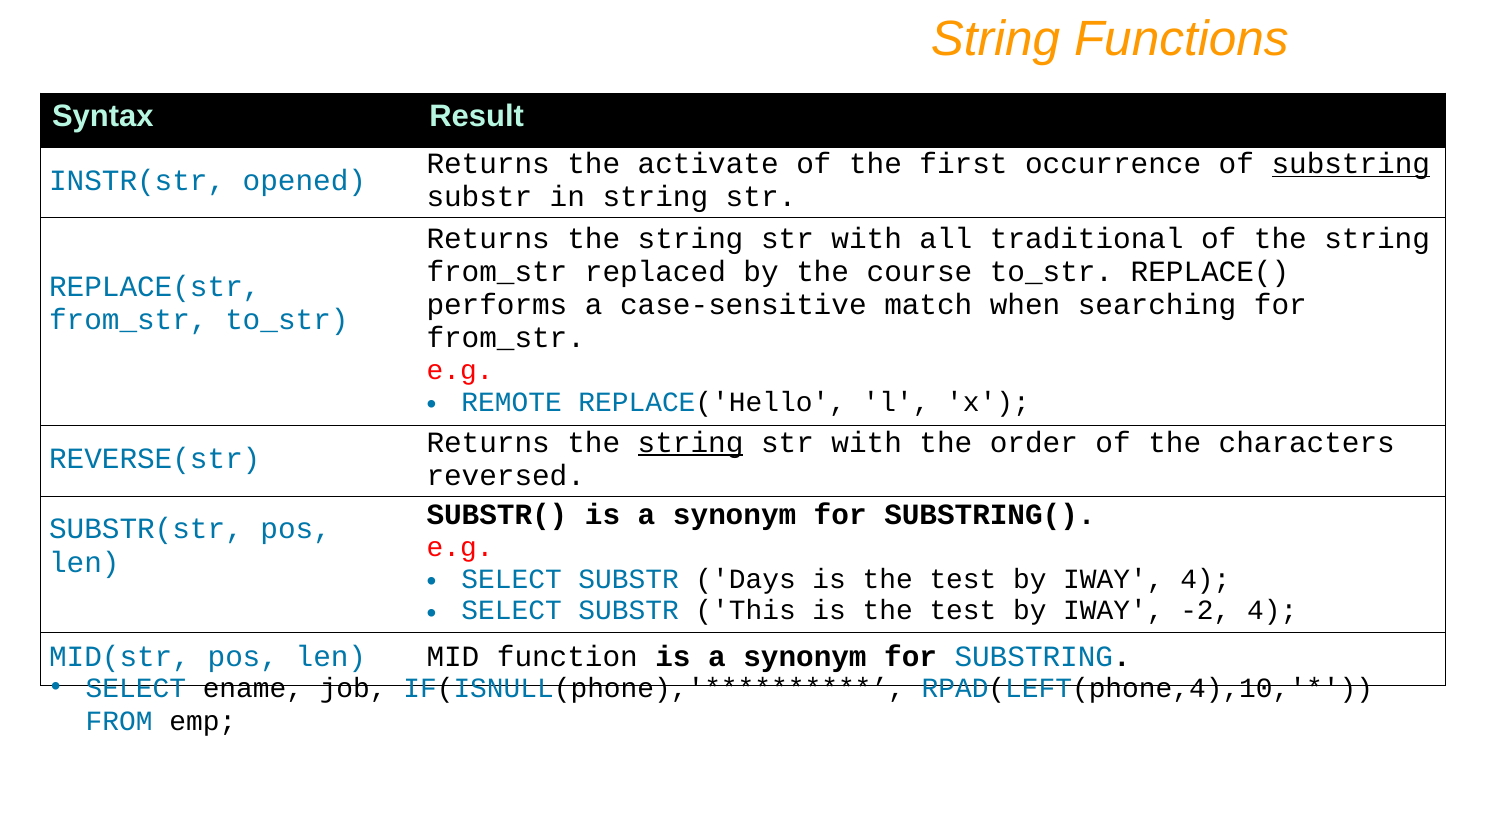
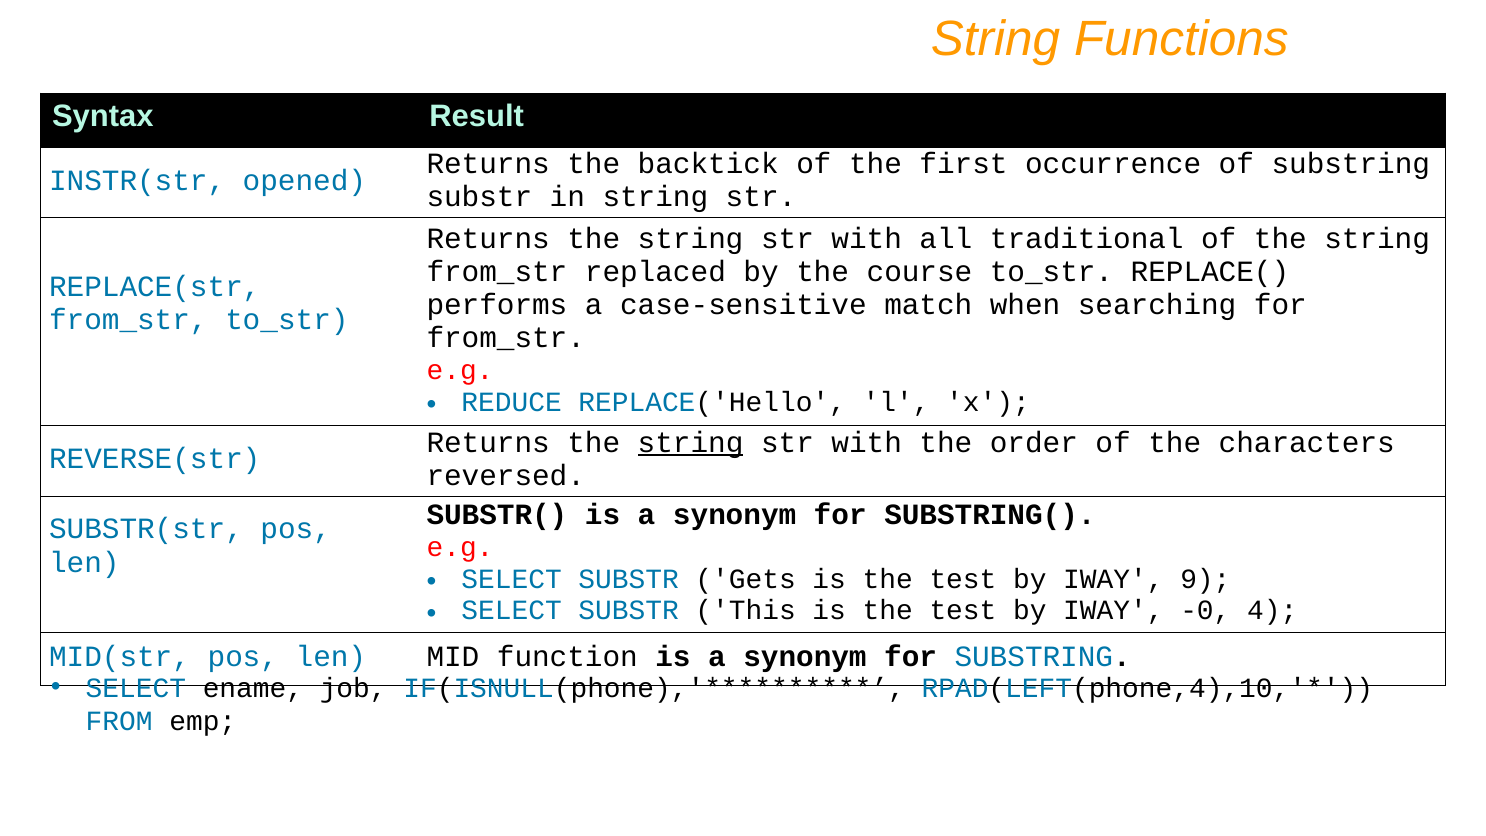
activate: activate -> backtick
substring at (1351, 164) underline: present -> none
REMOTE: REMOTE -> REDUCE
Days: Days -> Gets
IWAY 4: 4 -> 9
-2: -2 -> -0
